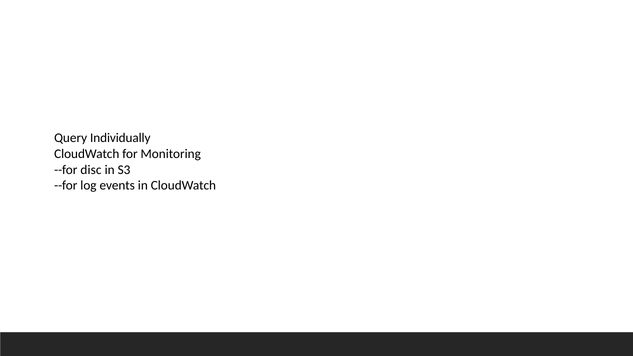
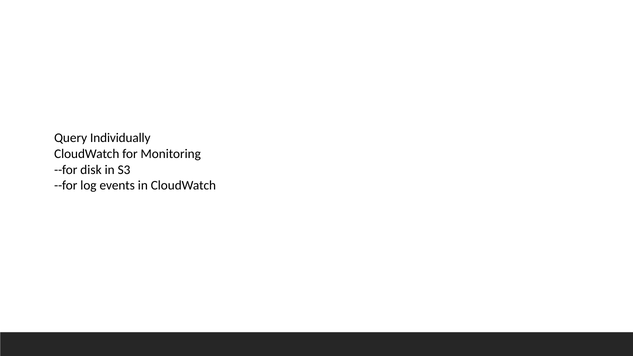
disc: disc -> disk
